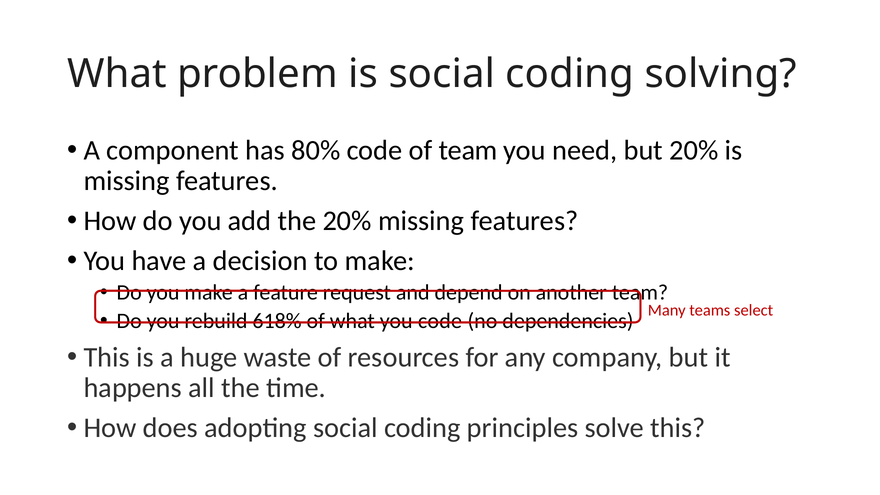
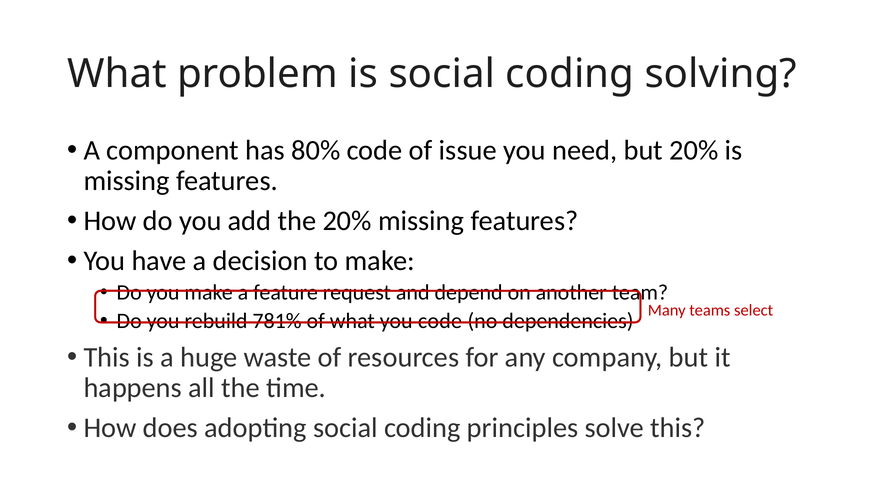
of team: team -> issue
618%: 618% -> 781%
